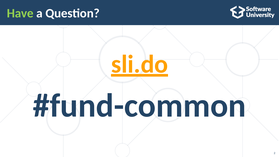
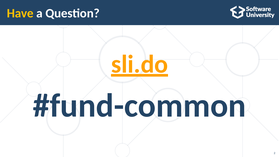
Have colour: light green -> yellow
